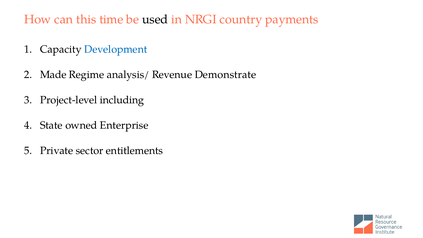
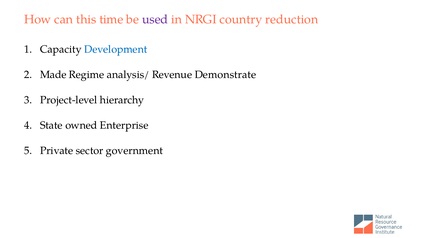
used colour: black -> purple
payments: payments -> reduction
including: including -> hierarchy
entitlements: entitlements -> government
